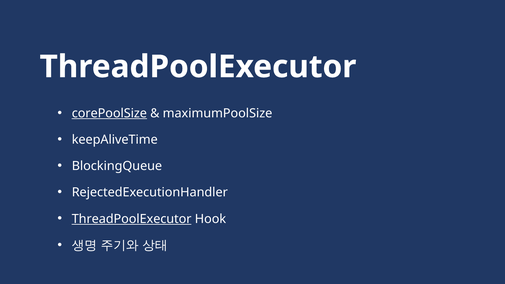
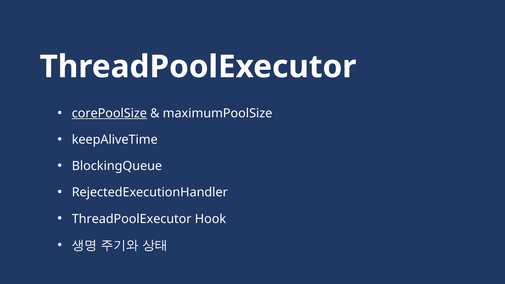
ThreadPoolExecutor at (132, 219) underline: present -> none
